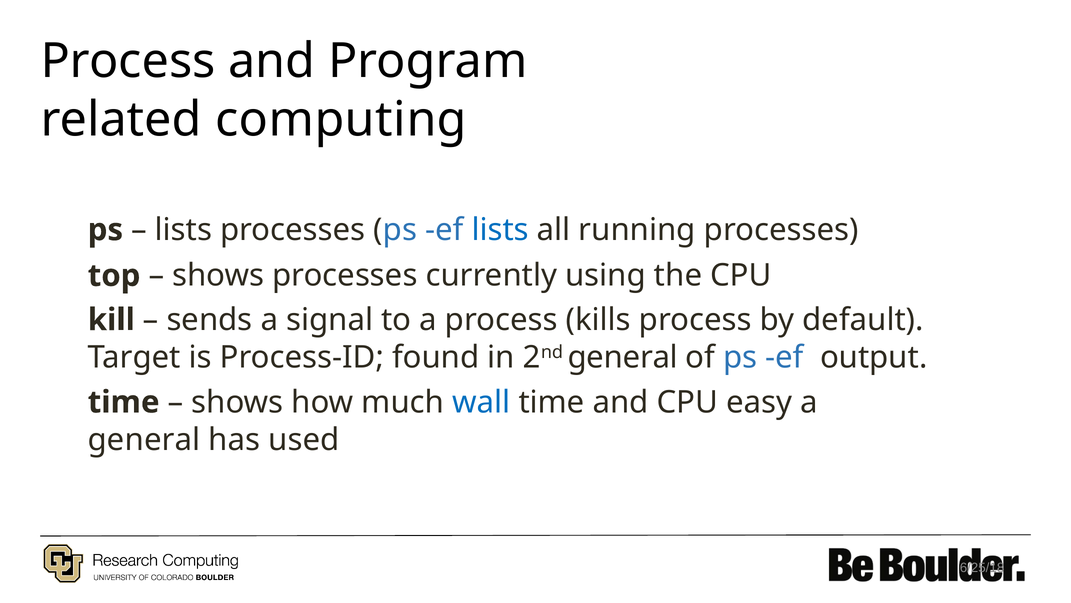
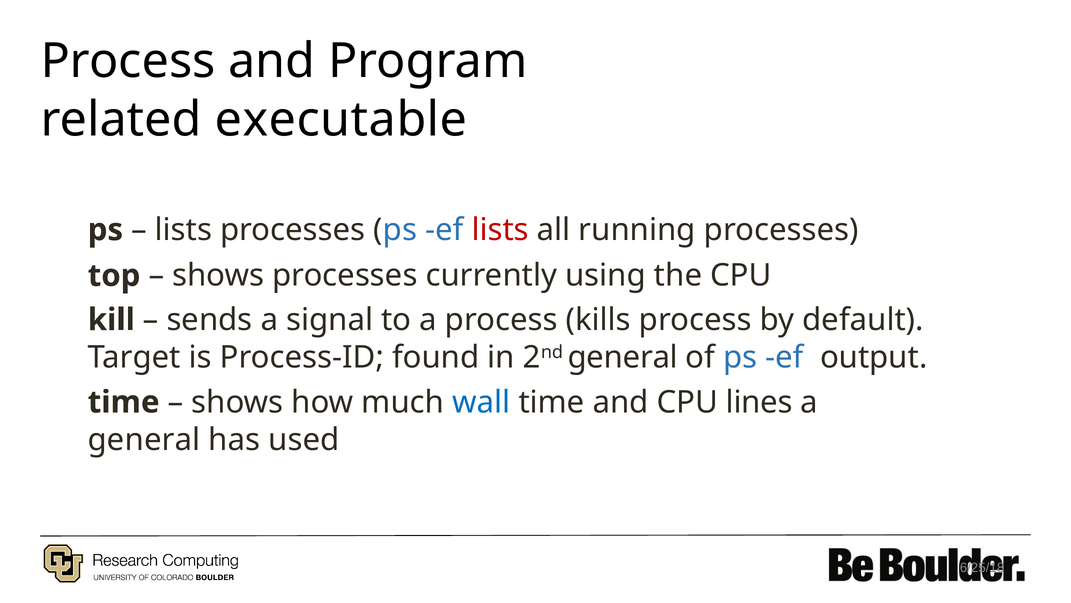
related computing: computing -> executable
lists at (500, 230) colour: blue -> red
easy: easy -> lines
